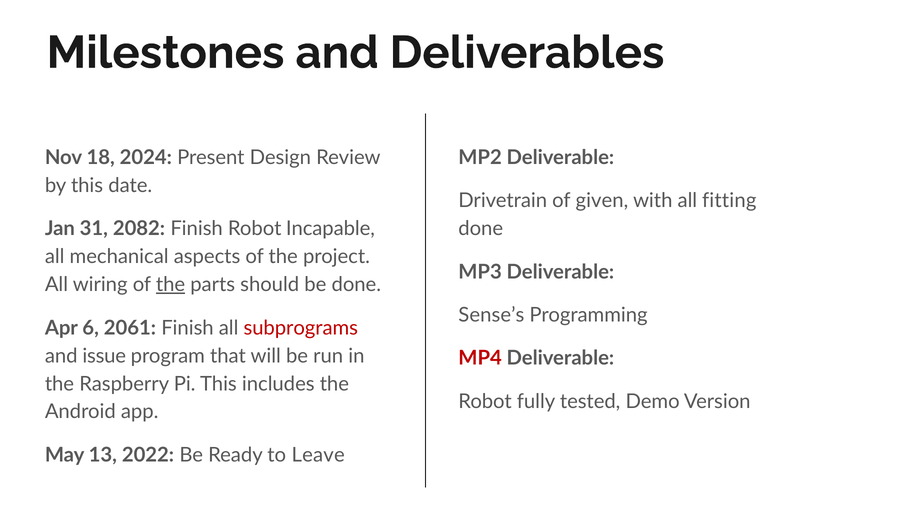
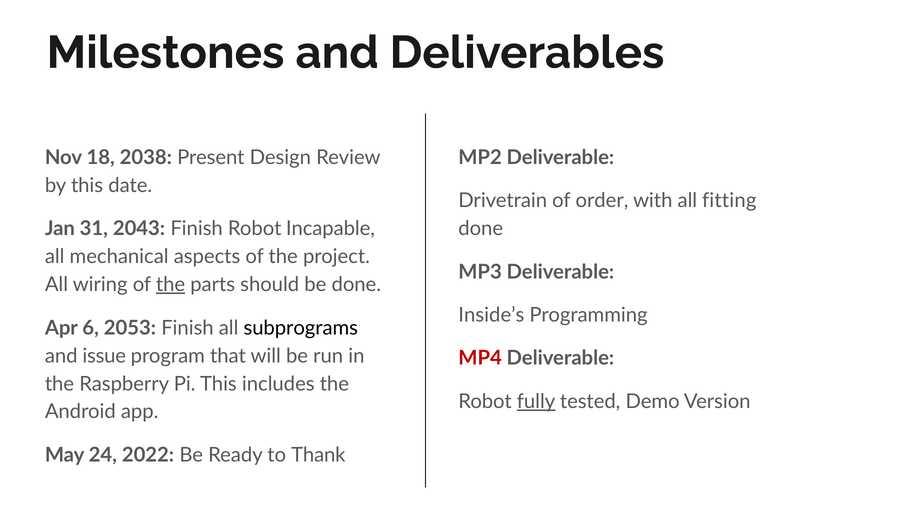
2024: 2024 -> 2038
given: given -> order
2082: 2082 -> 2043
Sense’s: Sense’s -> Inside’s
2061: 2061 -> 2053
subprograms colour: red -> black
fully underline: none -> present
13: 13 -> 24
Leave: Leave -> Thank
